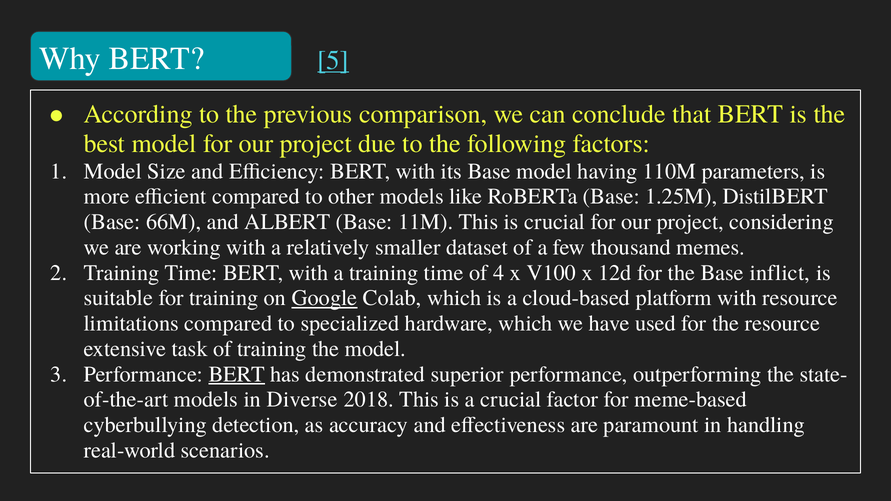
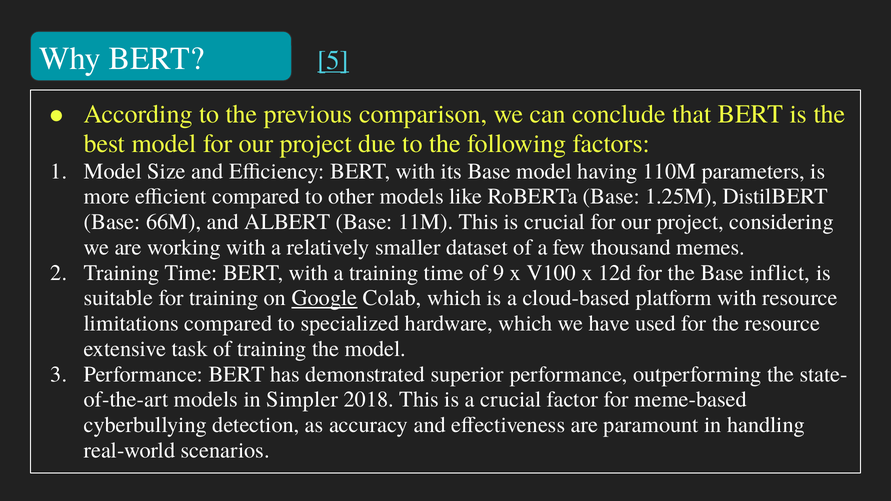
4: 4 -> 9
BERT at (237, 374) underline: present -> none
Diverse: Diverse -> Simpler
